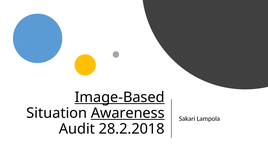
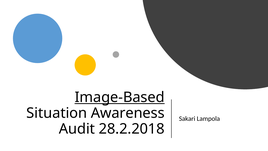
Awareness underline: present -> none
